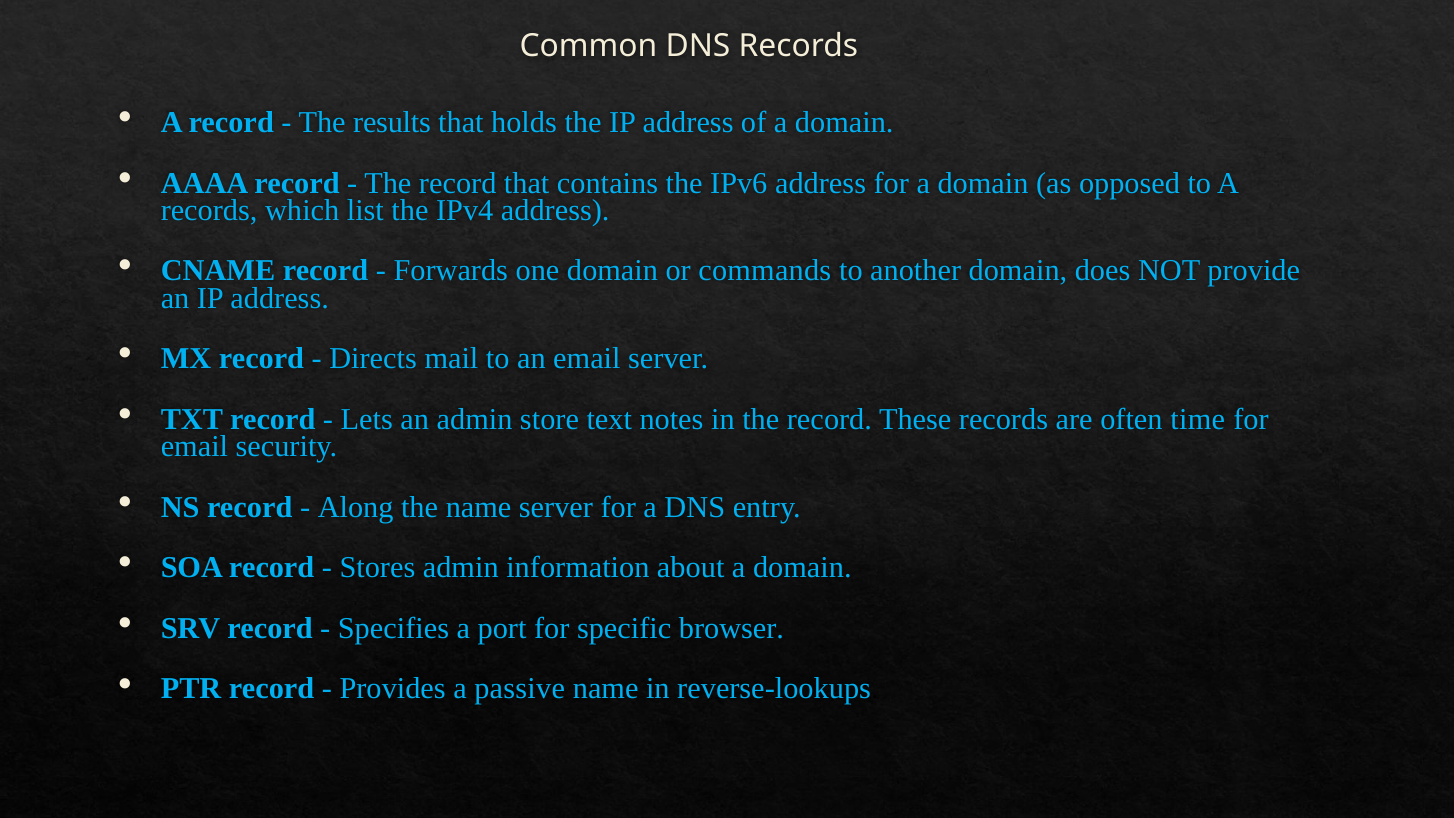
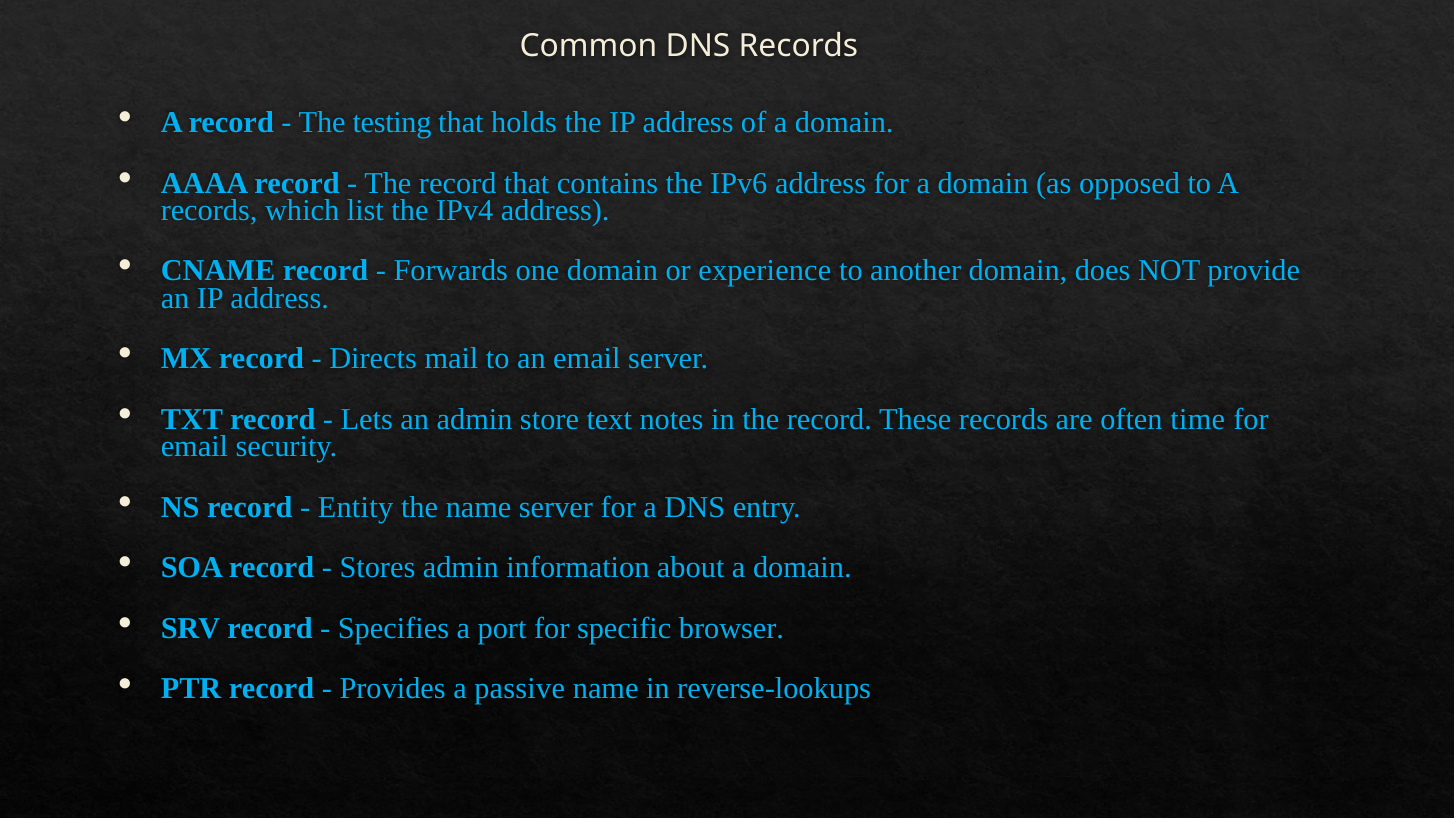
results: results -> testing
commands: commands -> experience
Along: Along -> Entity
